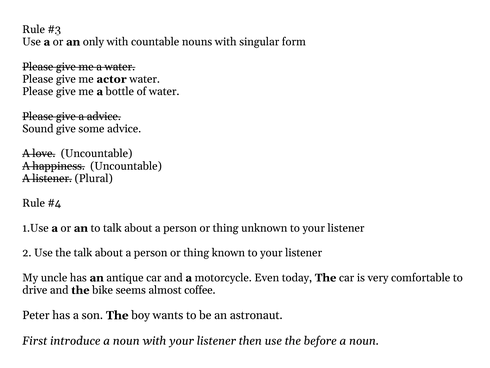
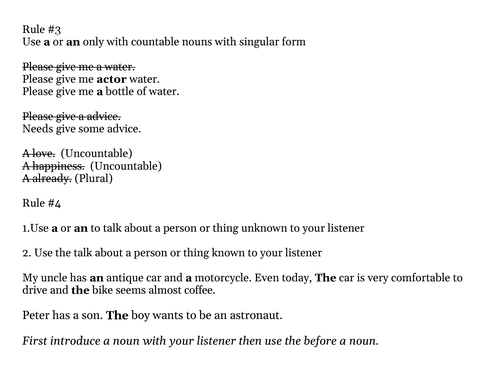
Sound: Sound -> Needs
A listener: listener -> already
